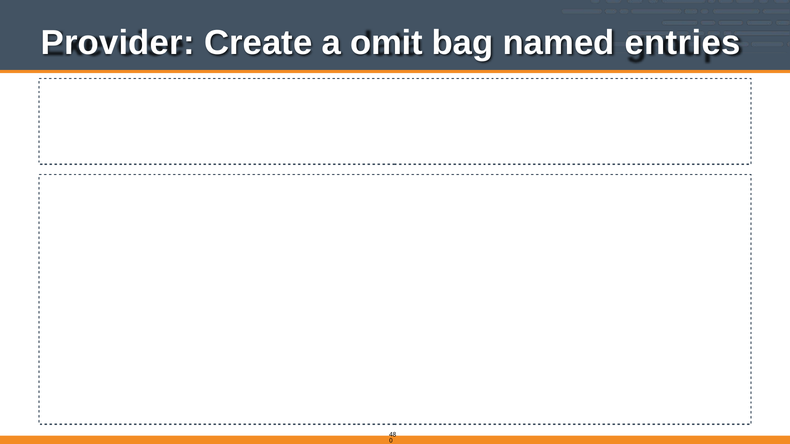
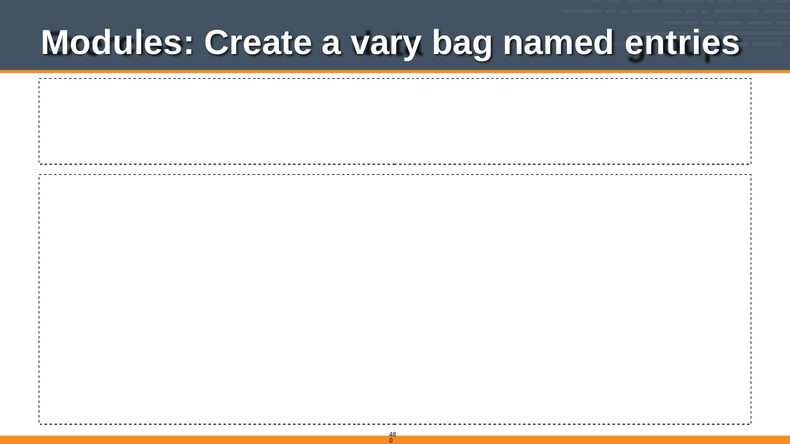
Provider: Provider -> Modules
omit: omit -> vary
